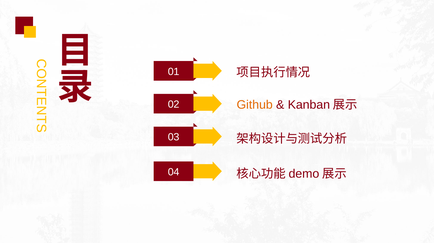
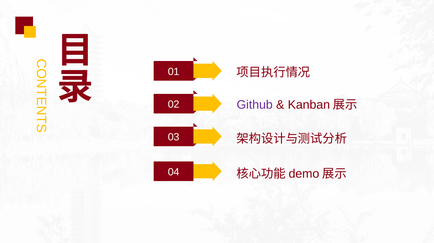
Github colour: orange -> purple
